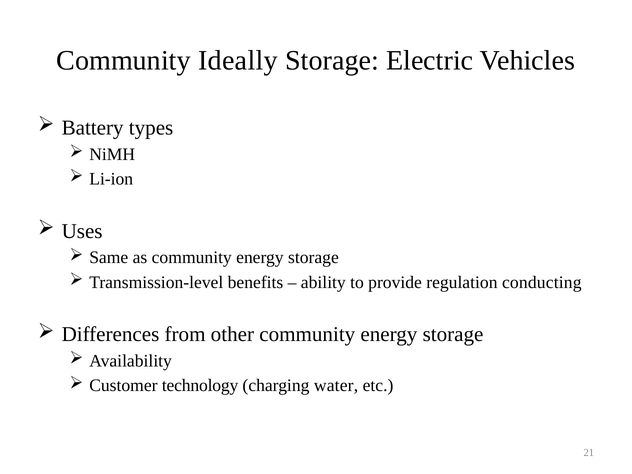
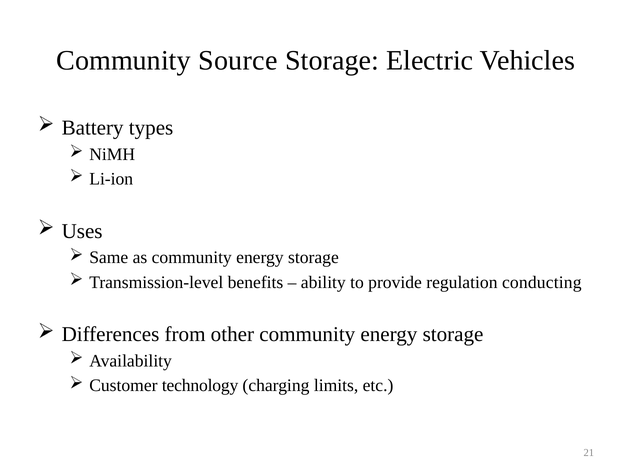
Ideally: Ideally -> Source
water: water -> limits
